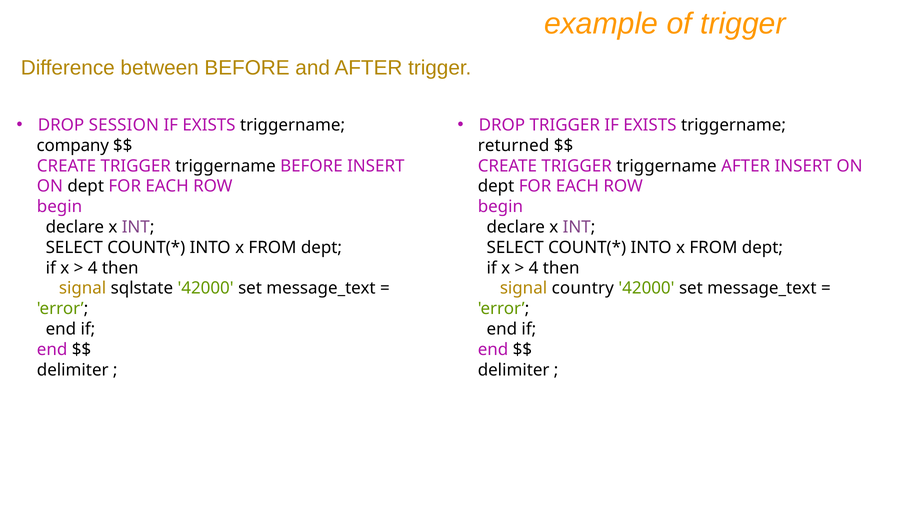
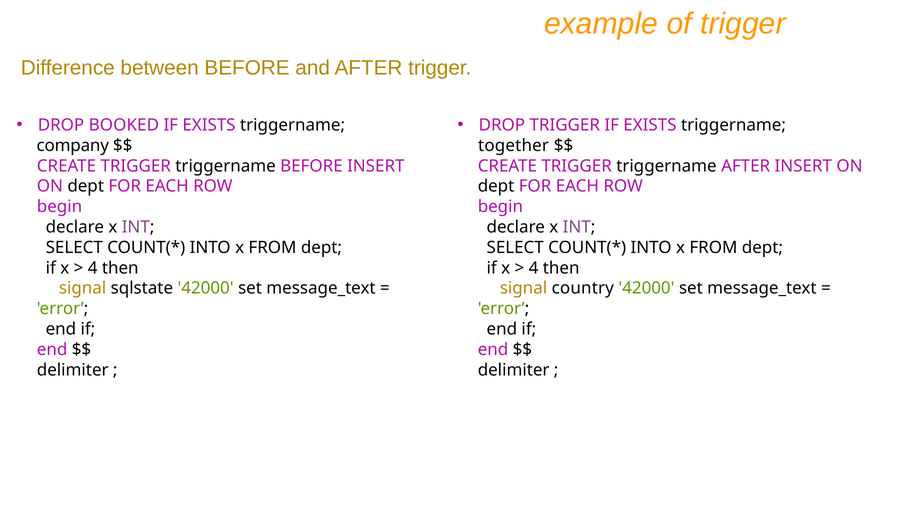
SESSION: SESSION -> BOOKED
returned: returned -> together
